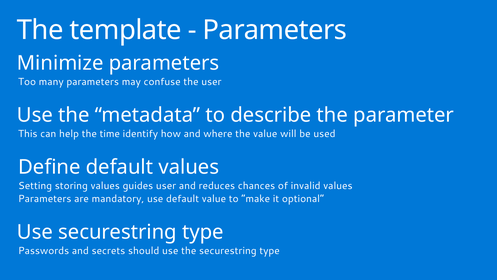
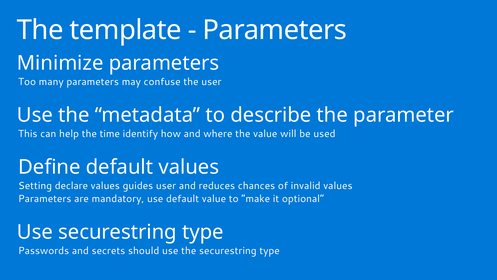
storing: storing -> declare
